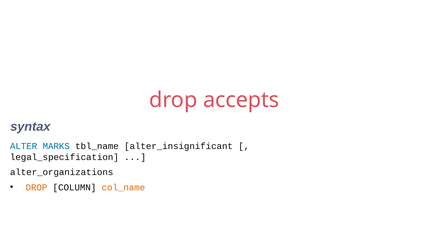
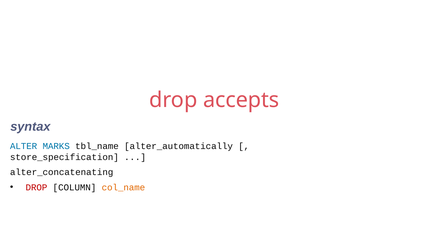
alter_insignificant: alter_insignificant -> alter_automatically
legal_specification: legal_specification -> store_specification
alter_organizations: alter_organizations -> alter_concatenating
DROP at (36, 188) colour: orange -> red
